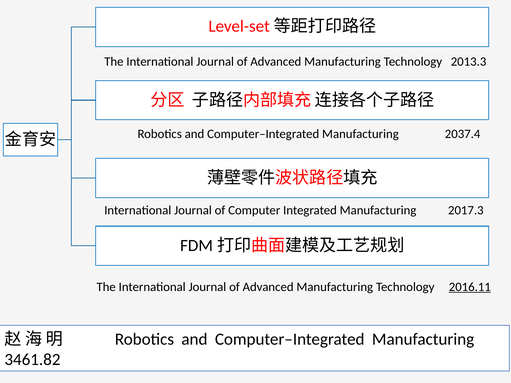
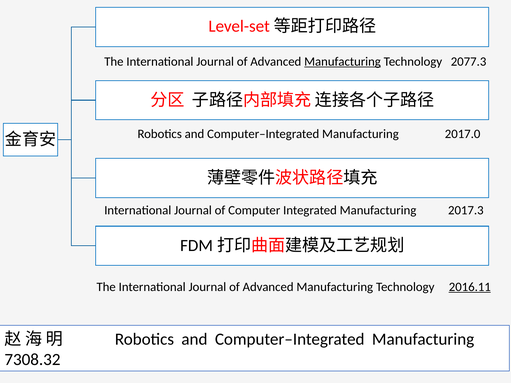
Manufacturing at (342, 62) underline: none -> present
2013.3: 2013.3 -> 2077.3
2037.4: 2037.4 -> 2017.0
3461.82: 3461.82 -> 7308.32
